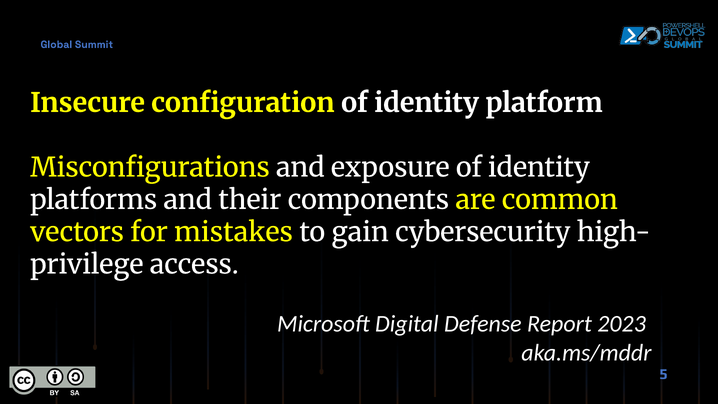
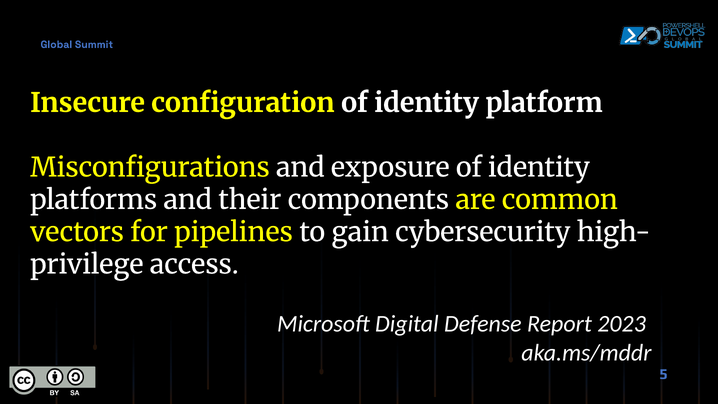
mistakes: mistakes -> pipelines
